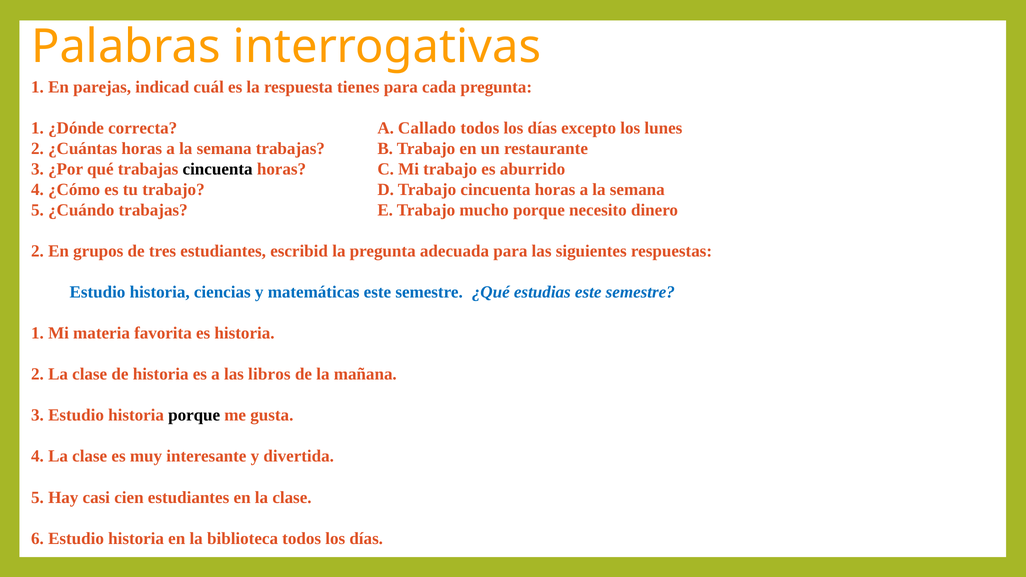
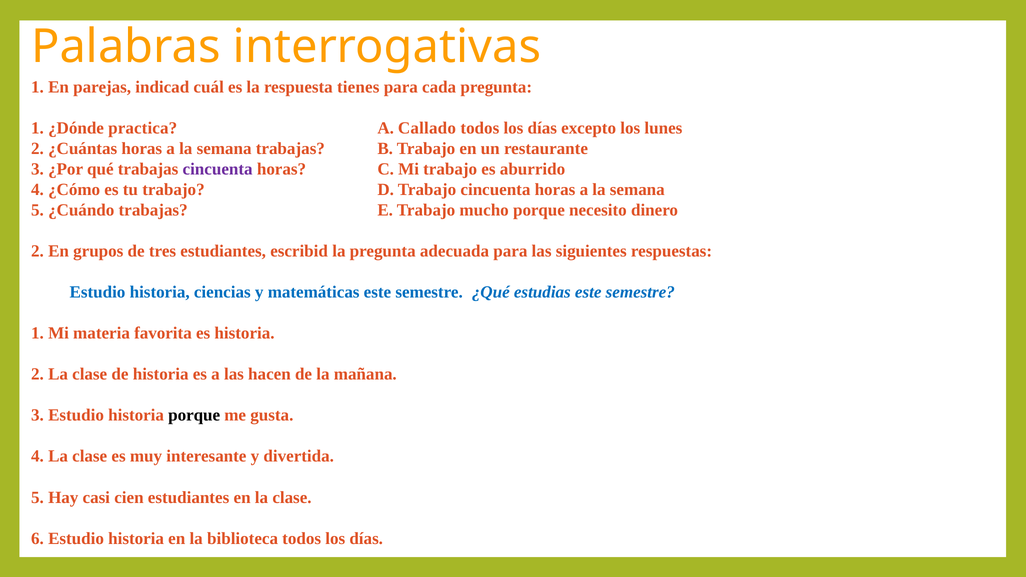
correcta: correcta -> practica
cincuenta at (218, 169) colour: black -> purple
libros: libros -> hacen
